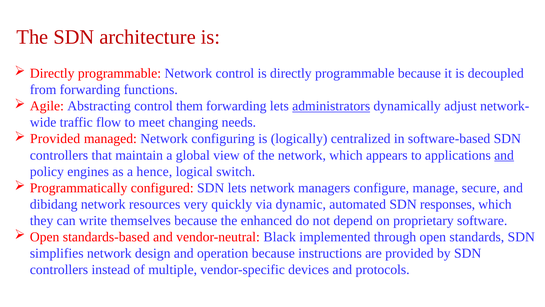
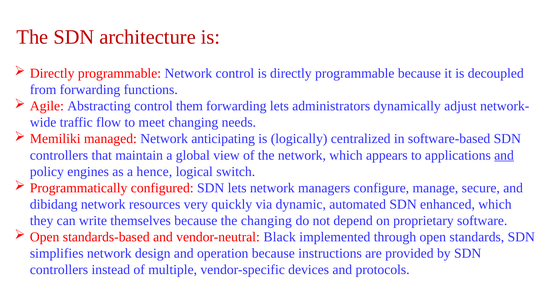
administrators underline: present -> none
Provided at (55, 139): Provided -> Memiliki
configuring: configuring -> anticipating
responses: responses -> enhanced
the enhanced: enhanced -> changing
